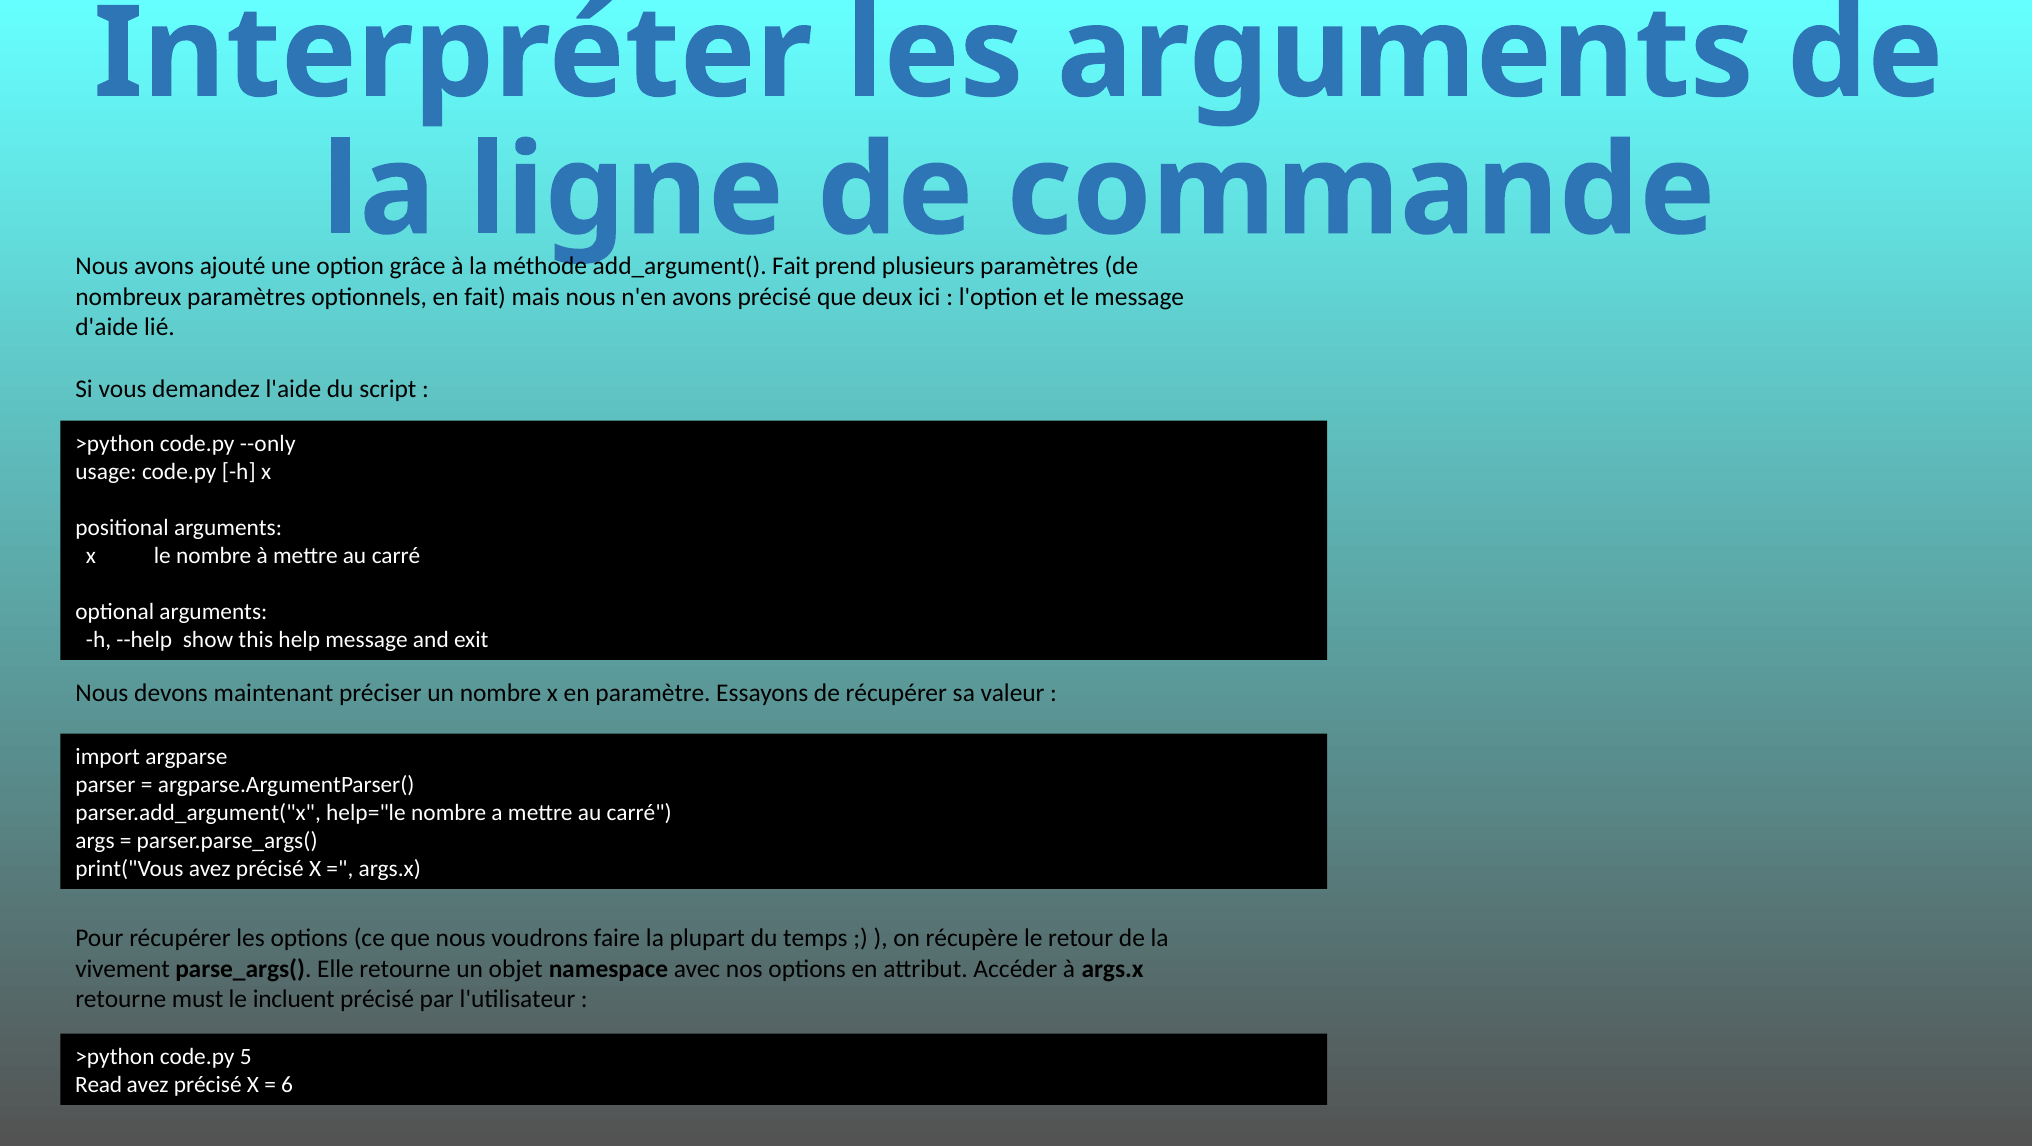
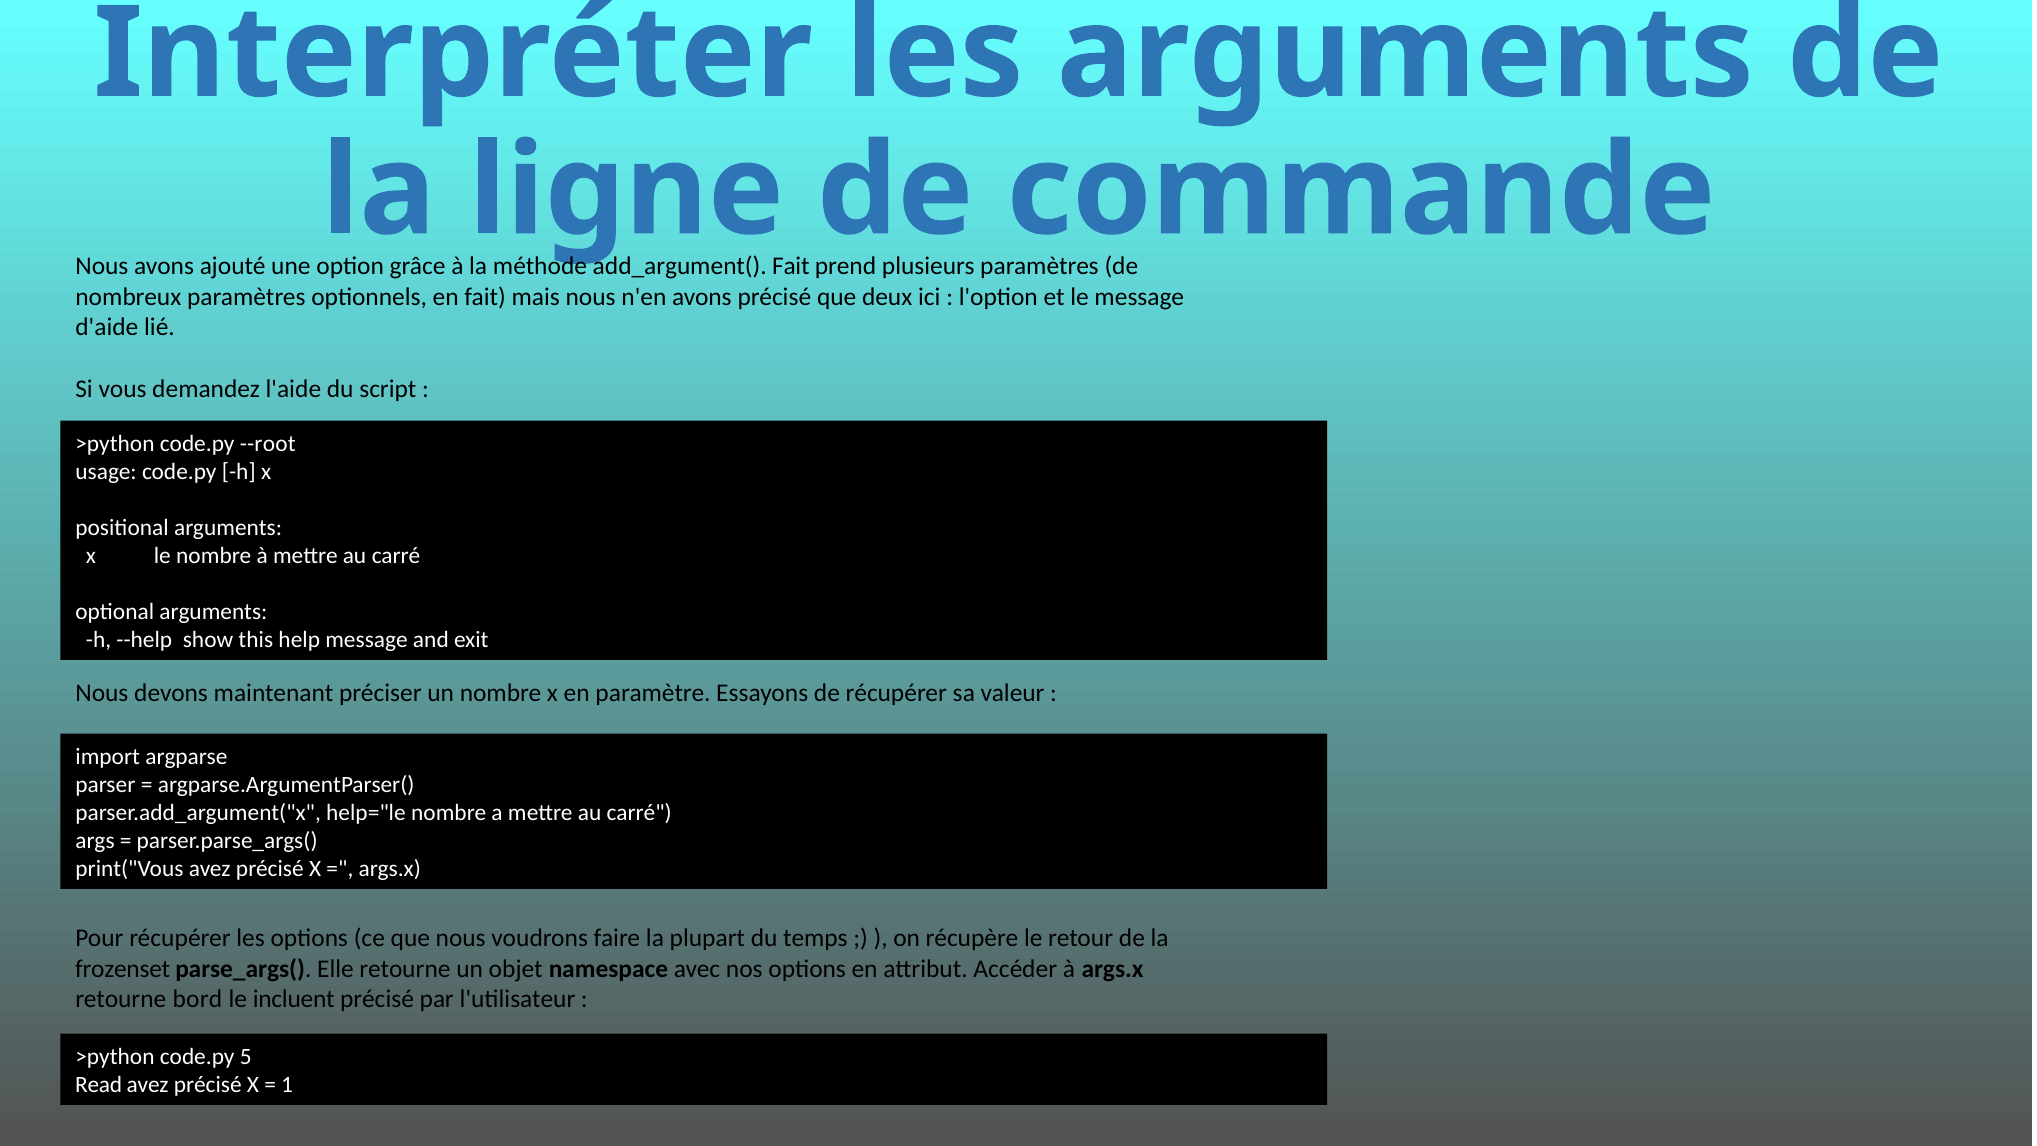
--only: --only -> --root
vivement: vivement -> frozenset
must: must -> bord
6: 6 -> 1
